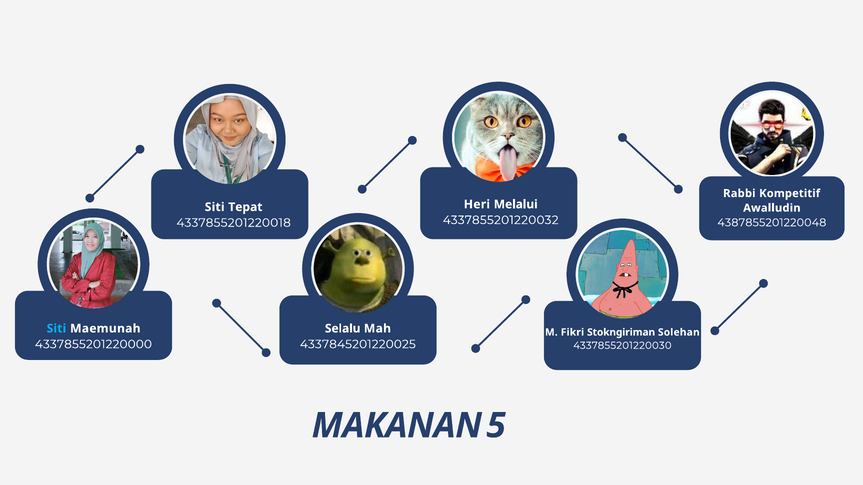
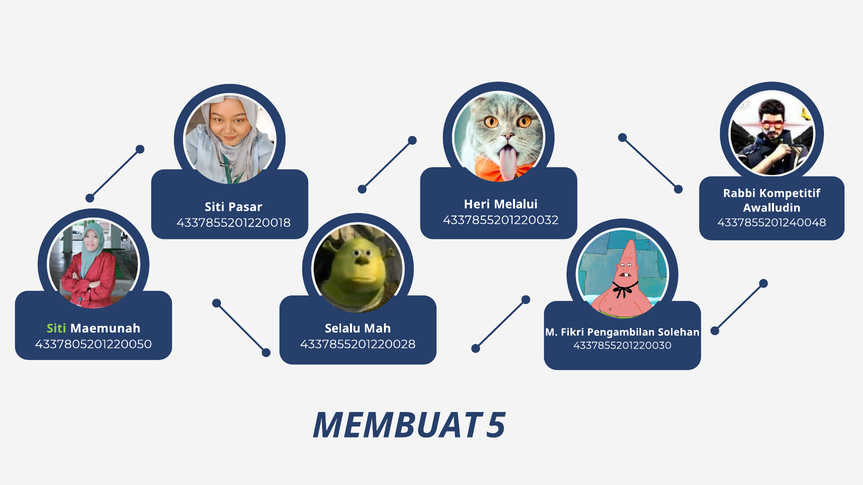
Tepat: Tepat -> Pasar
4387855201220048: 4387855201220048 -> 4337855201240048
Siti at (56, 329) colour: light blue -> light green
Stokngiriman: Stokngiriman -> Pengambilan
4337855201220000: 4337855201220000 -> 4337805201220050
4337845201220025: 4337845201220025 -> 4337855201220028
MAKANAN: MAKANAN -> MEMBUAT
